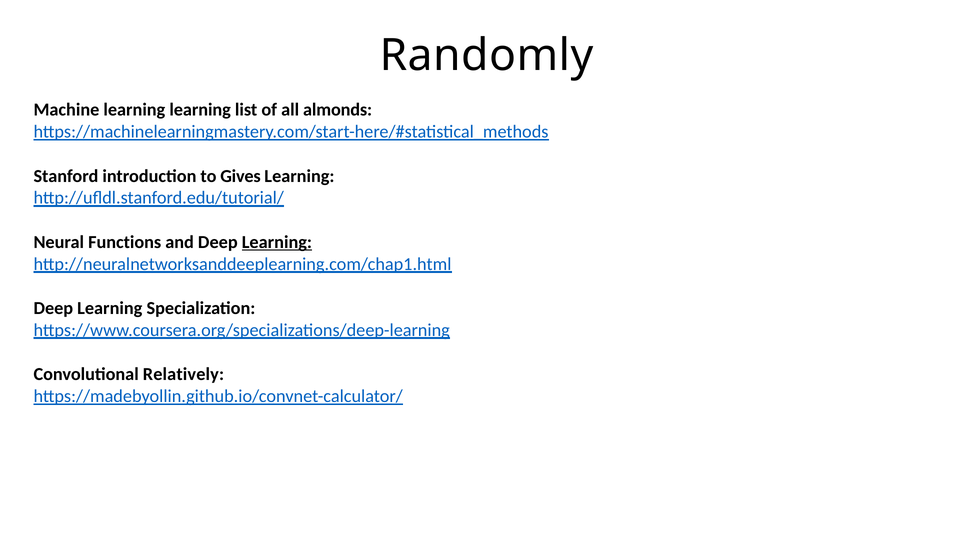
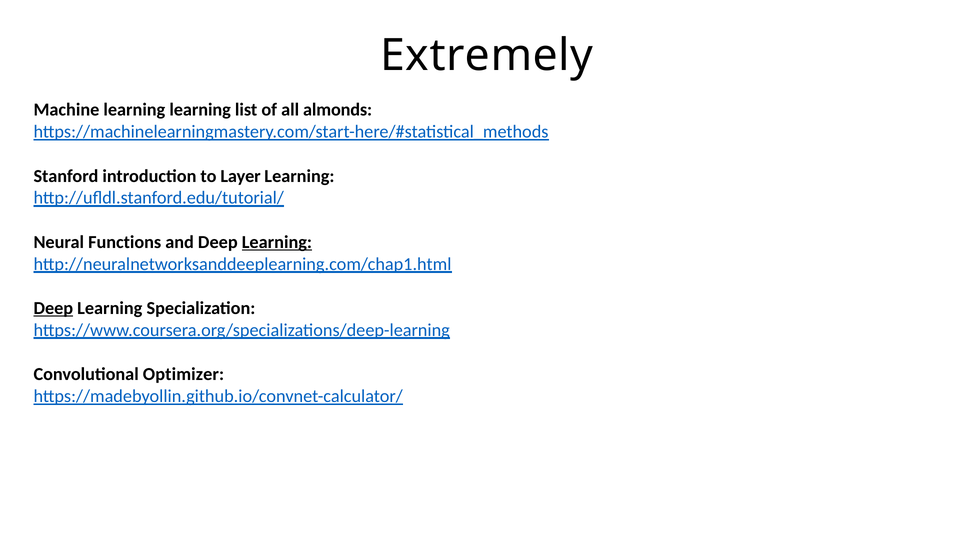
Randomly: Randomly -> Extremely
Gives: Gives -> Layer
Deep at (53, 308) underline: none -> present
Relatively: Relatively -> Optimizer
